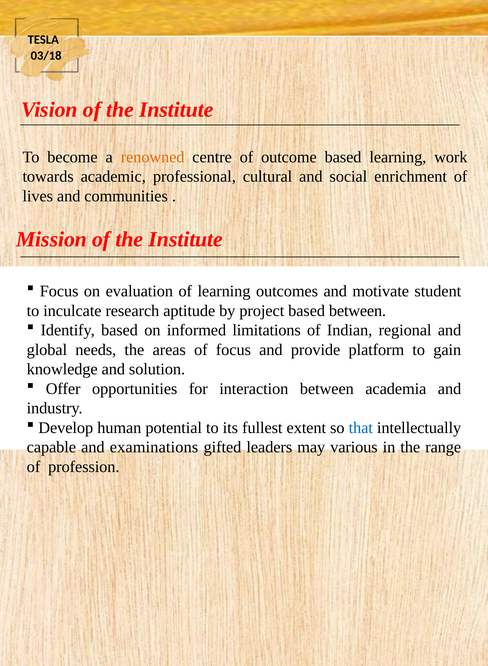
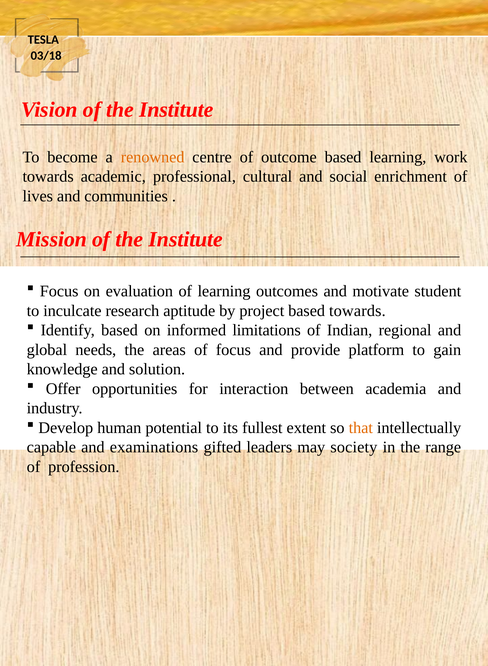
based between: between -> towards
that colour: blue -> orange
various: various -> society
